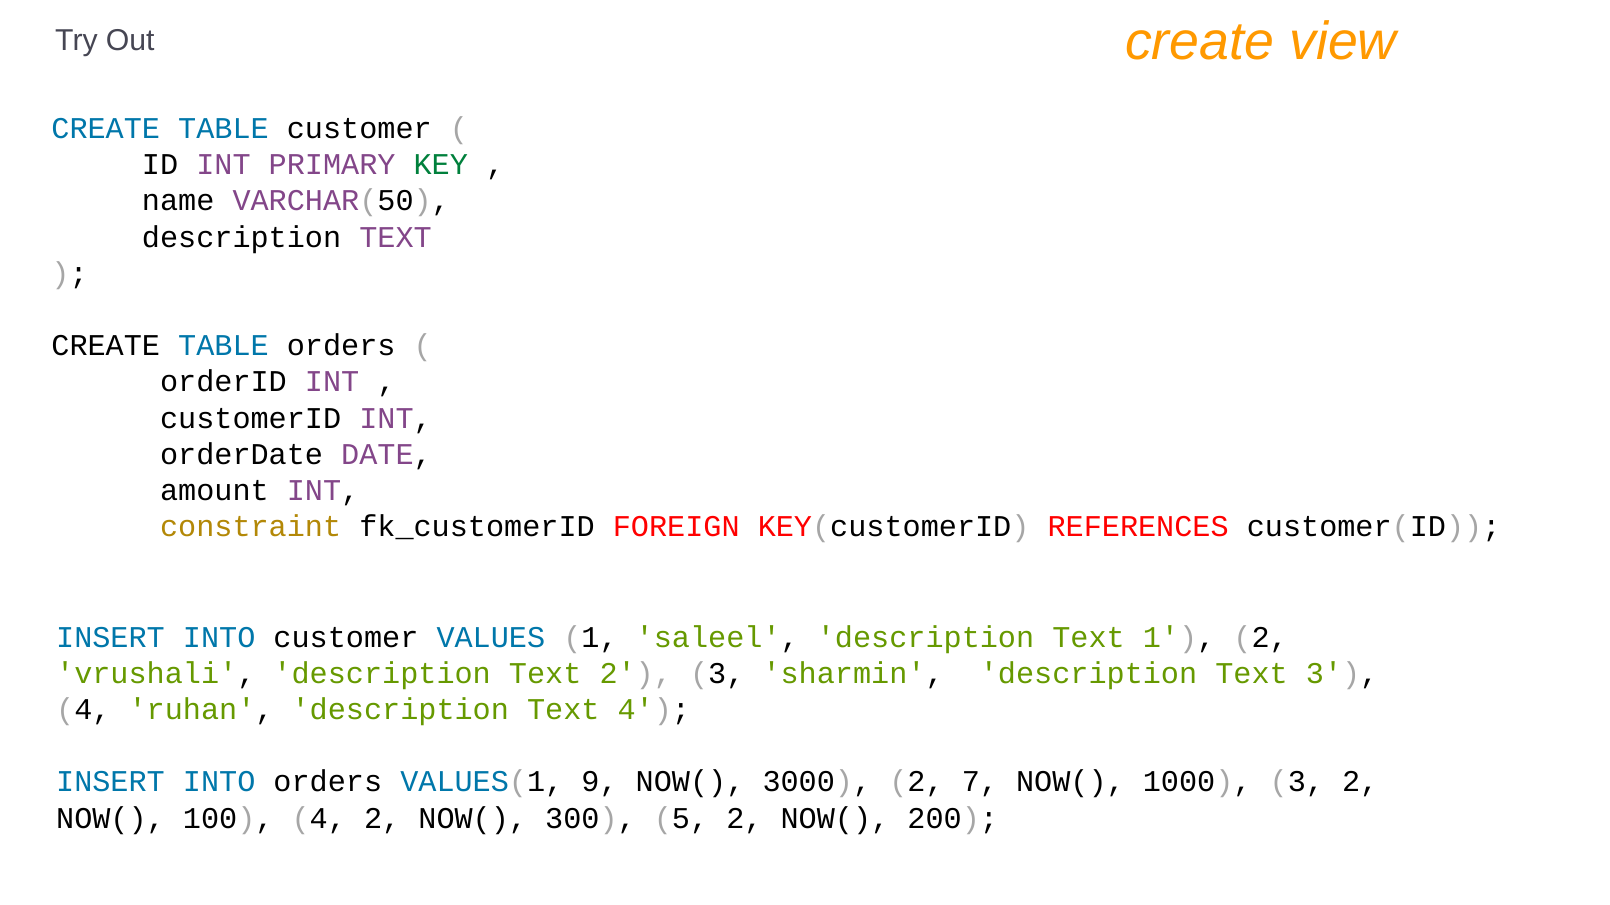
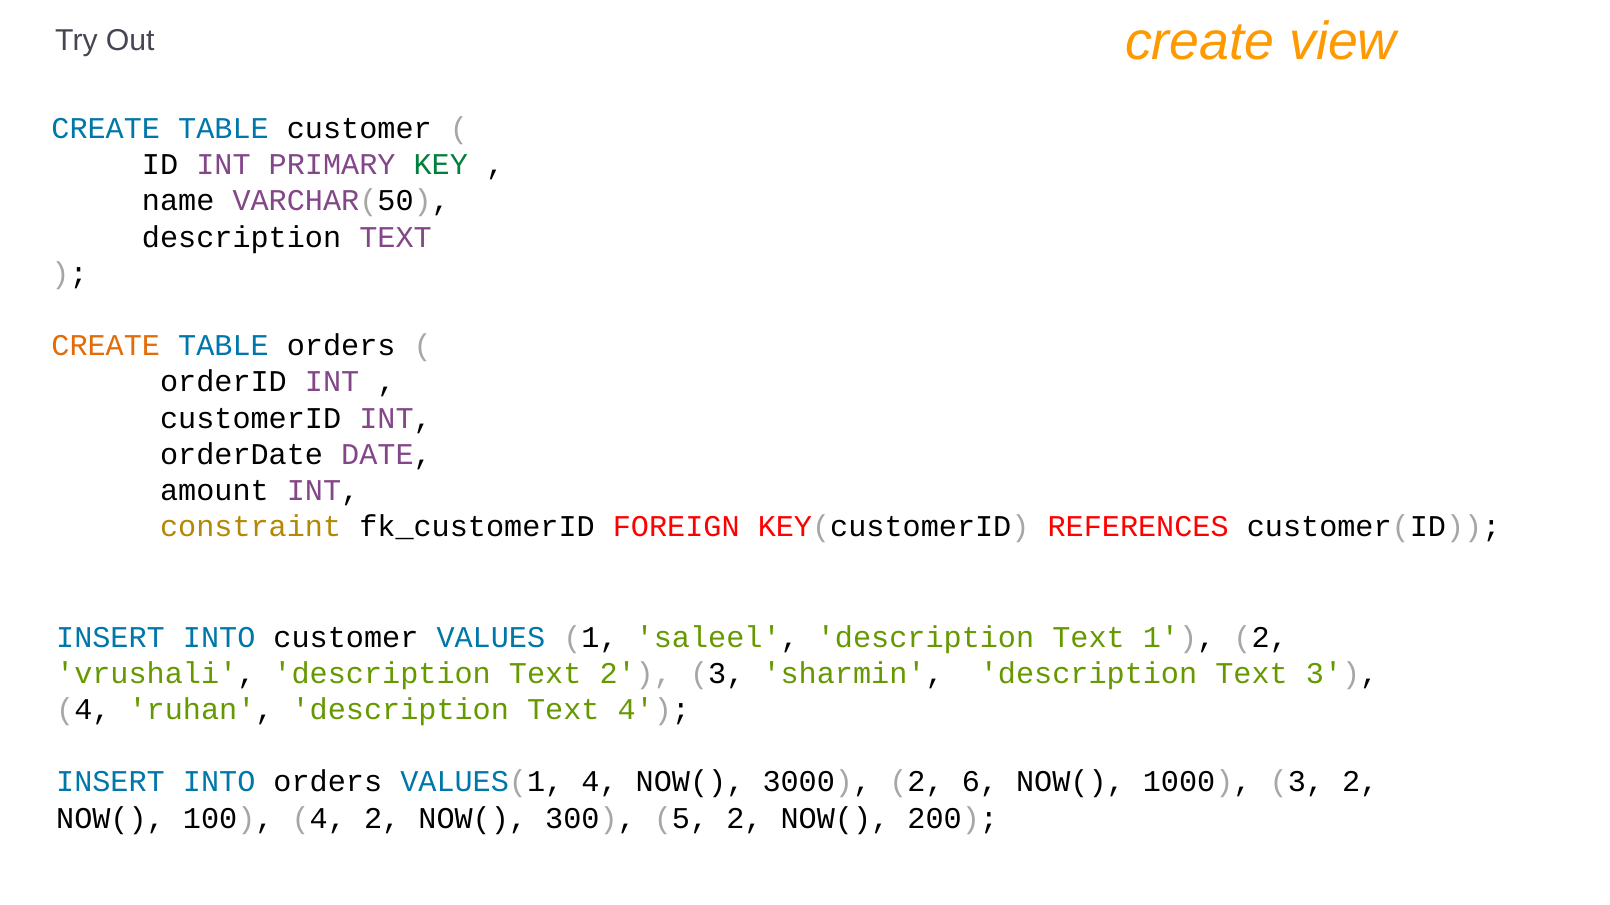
CREATE at (106, 346) colour: black -> orange
VALUES(1 9: 9 -> 4
7: 7 -> 6
